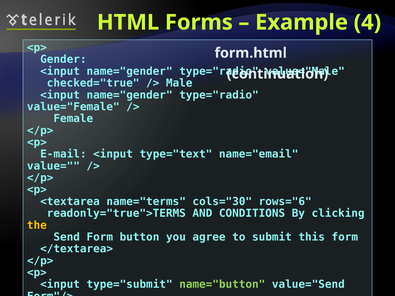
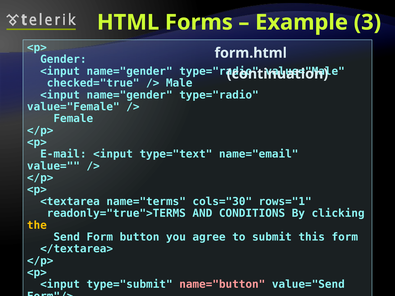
4: 4 -> 3
rows="6: rows="6 -> rows="1
name="button colour: light green -> pink
